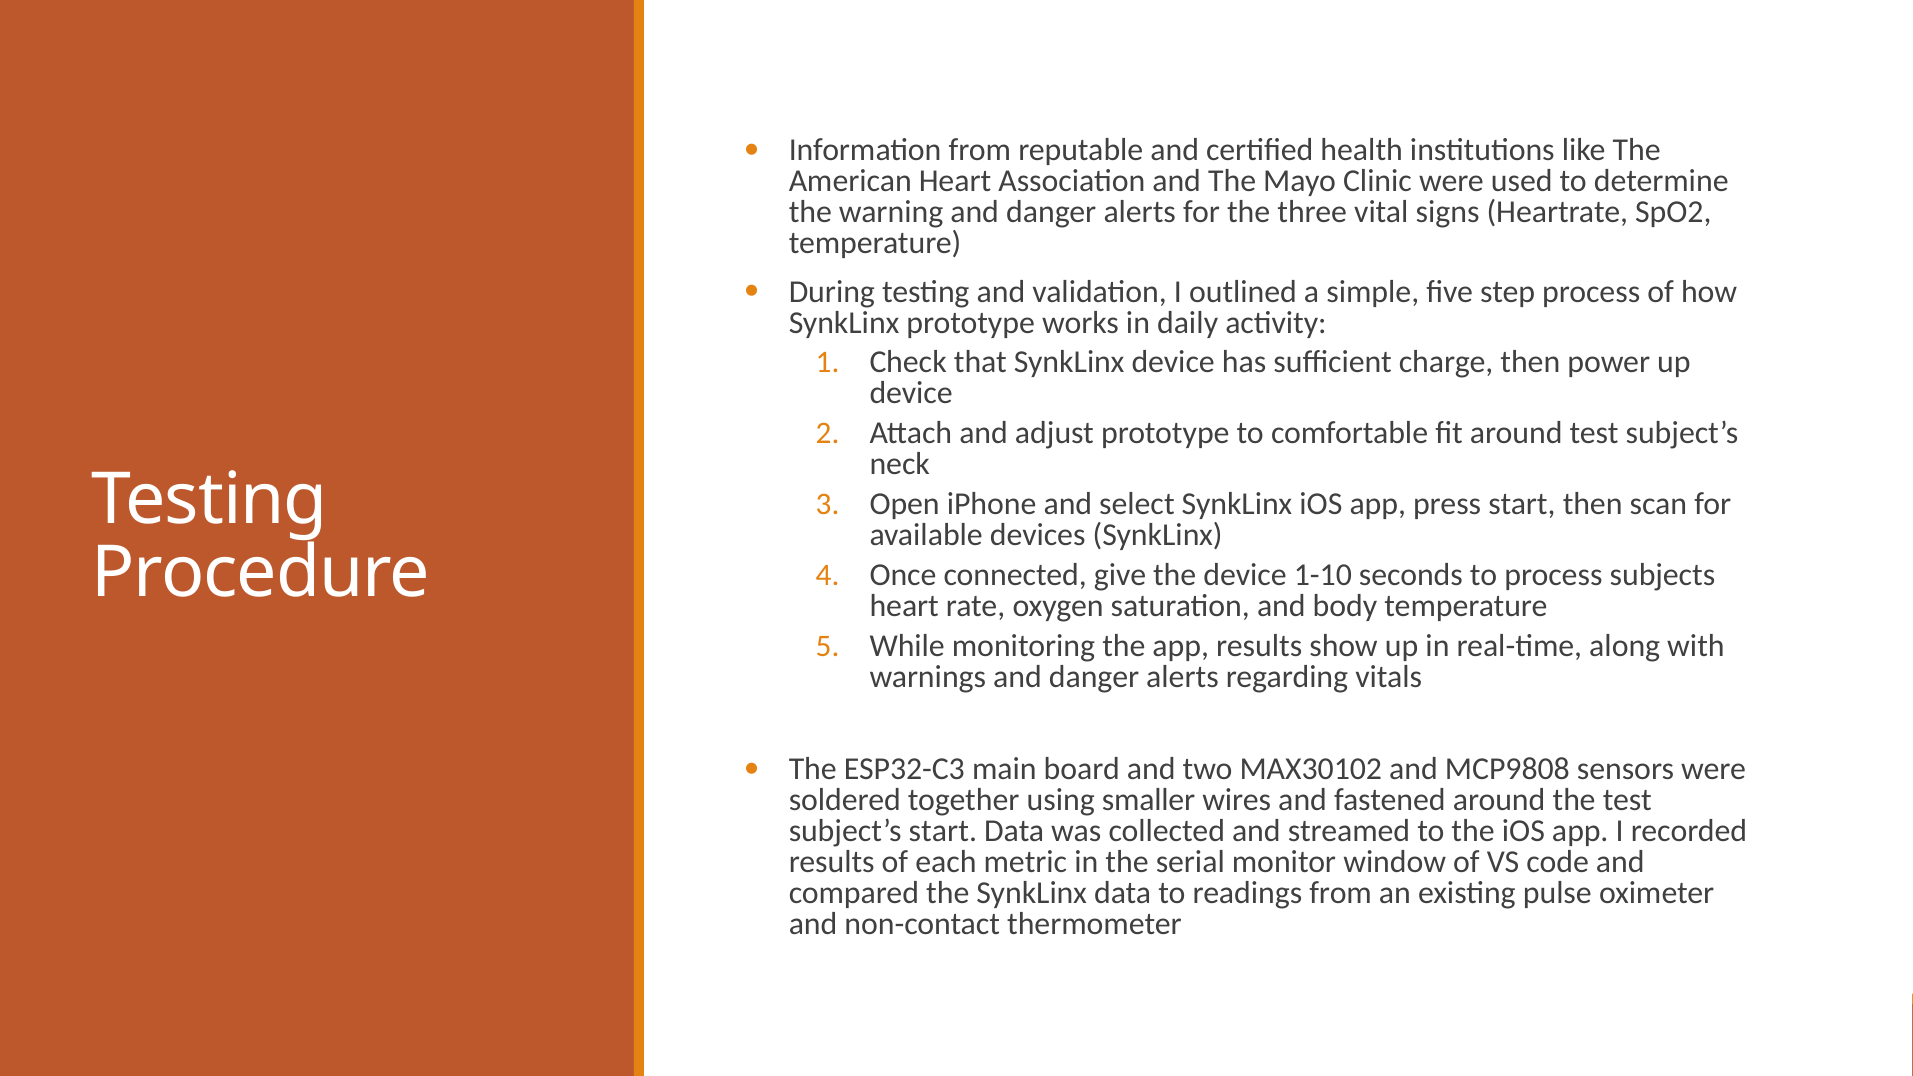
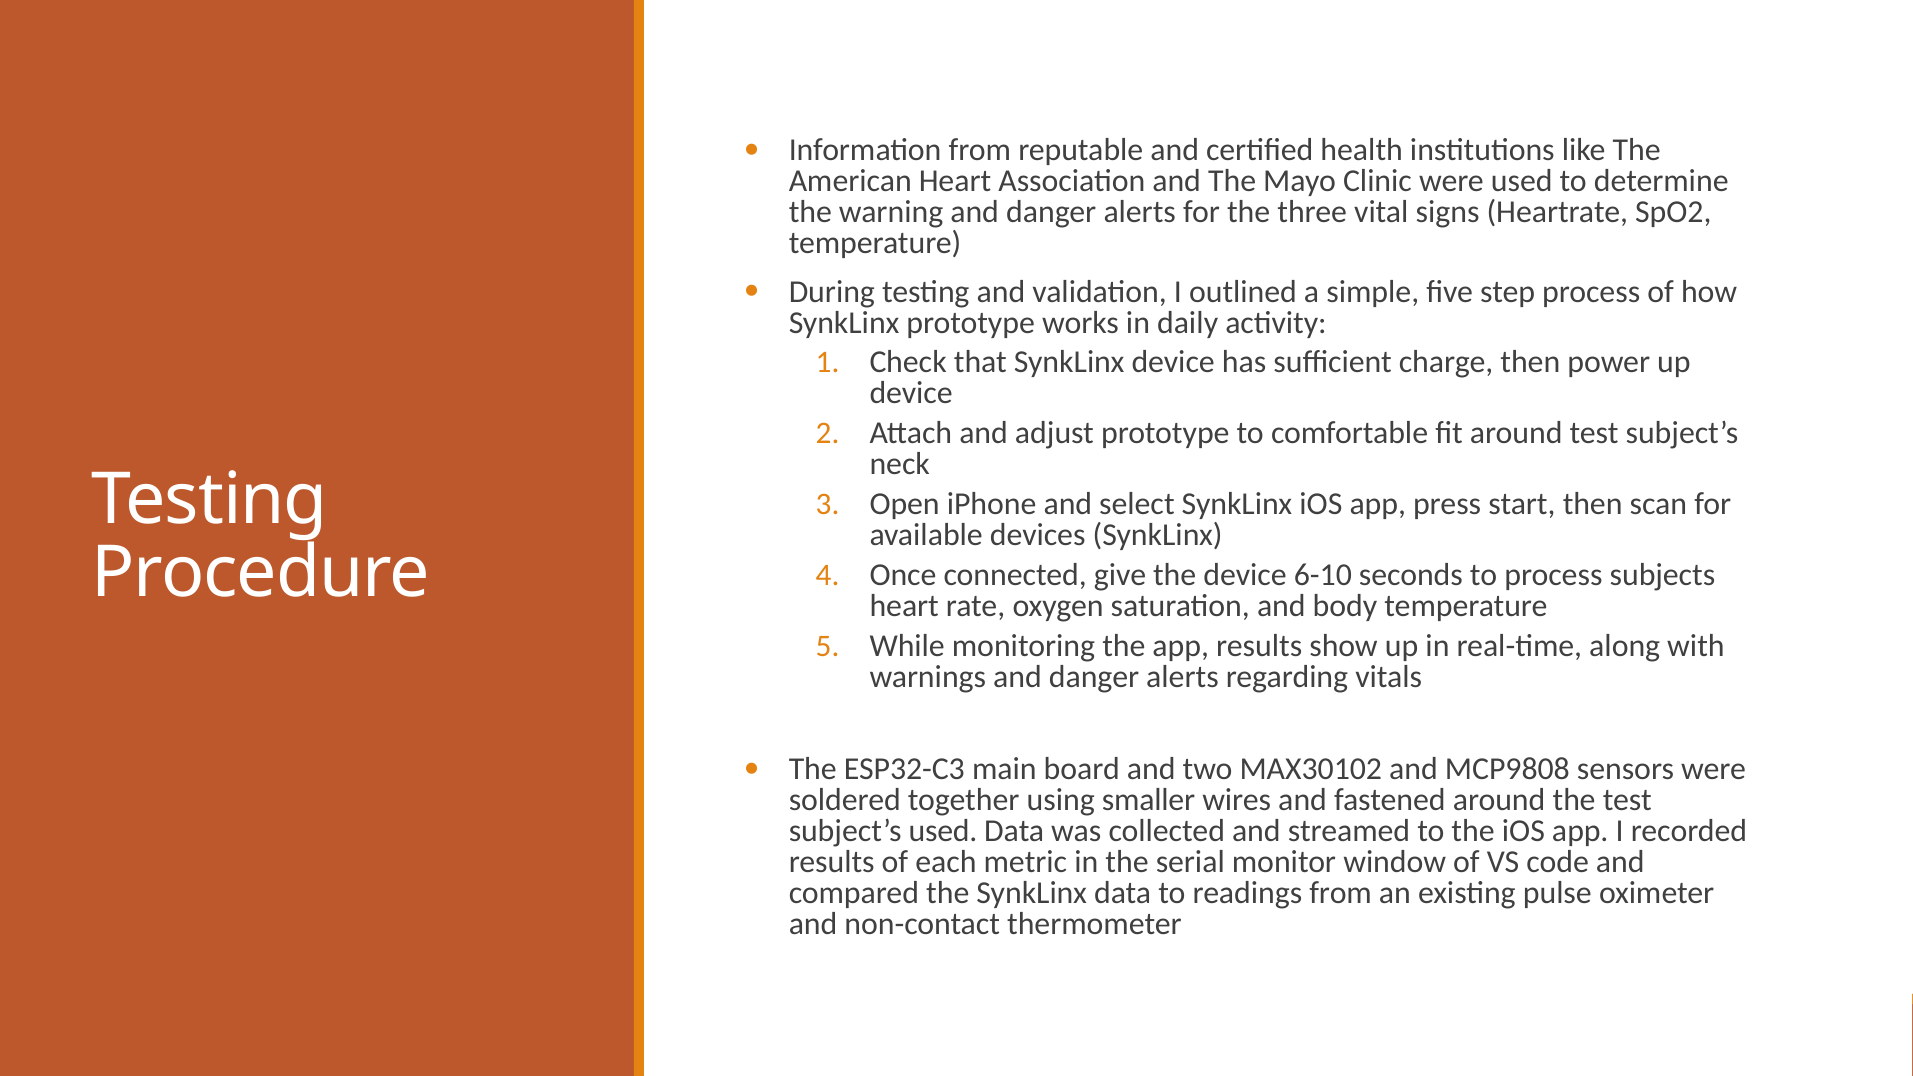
1-10: 1-10 -> 6-10
subject’s start: start -> used
